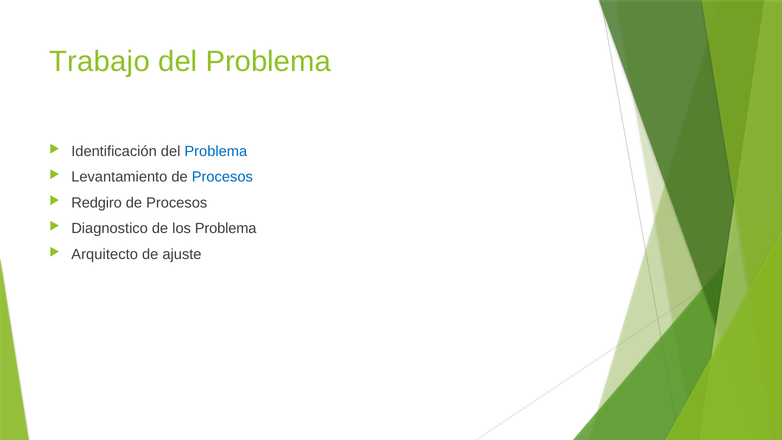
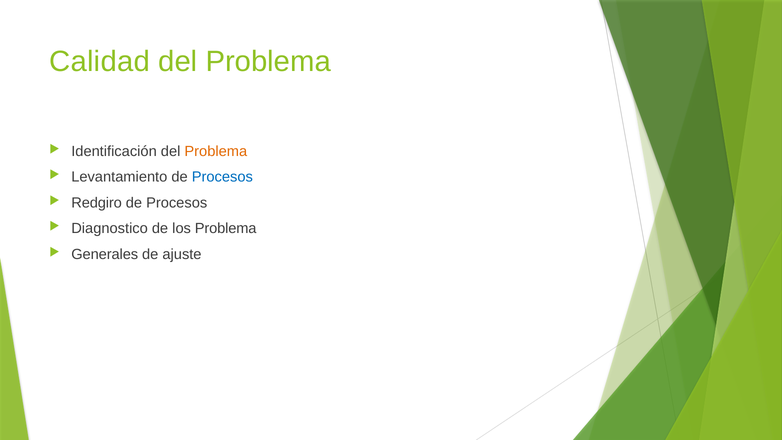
Trabajo: Trabajo -> Calidad
Problema at (216, 151) colour: blue -> orange
Arquitecto: Arquitecto -> Generales
